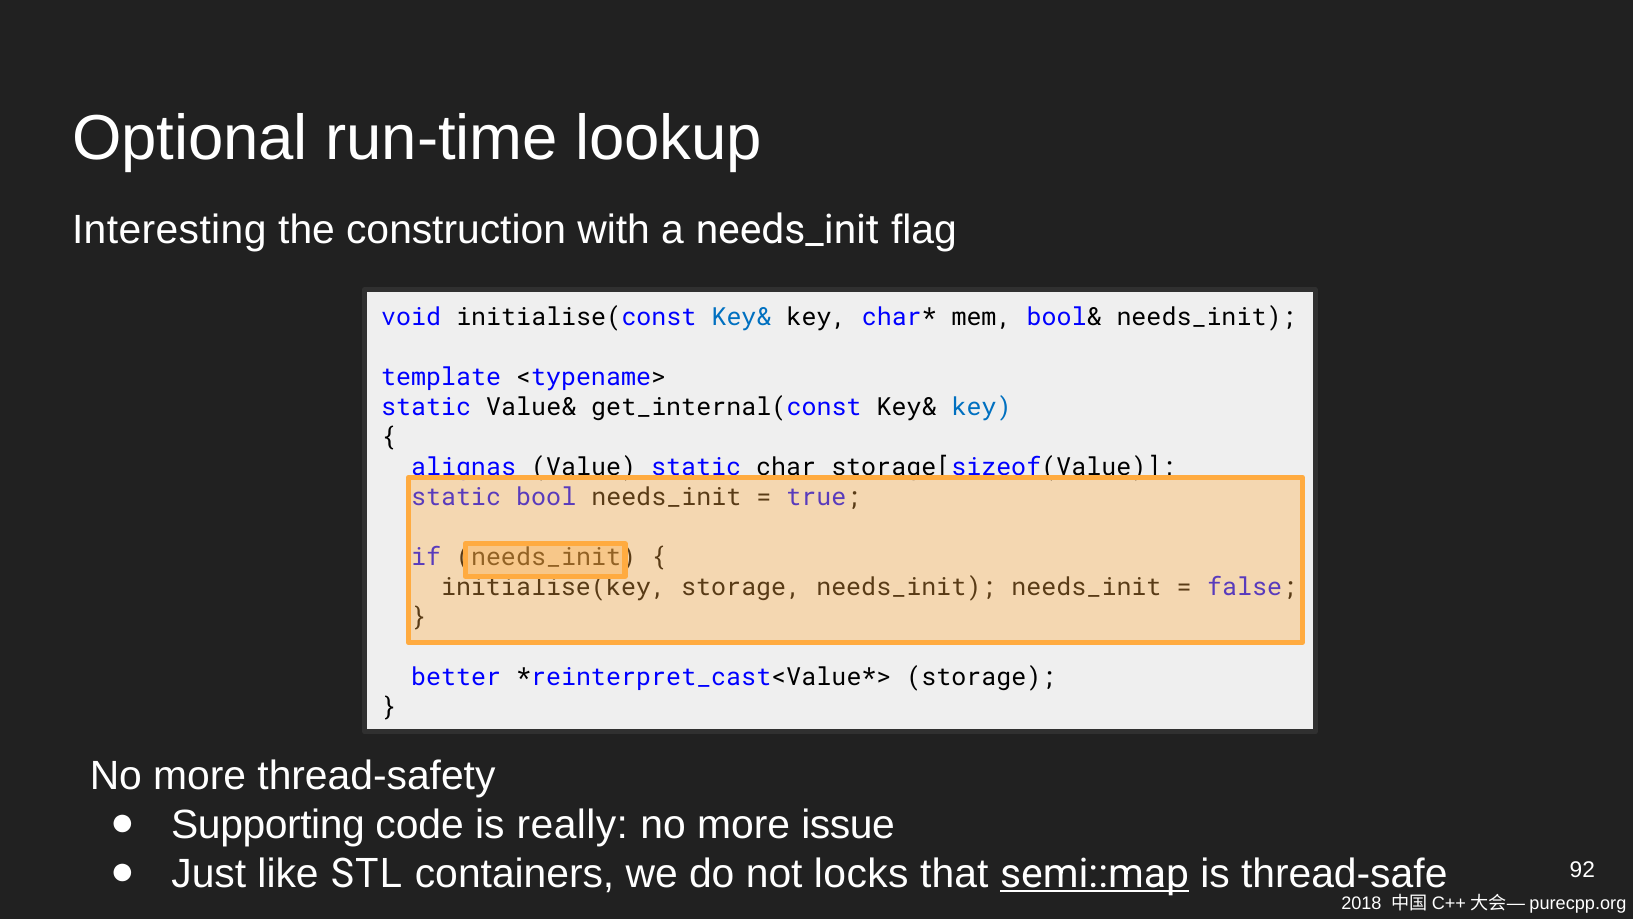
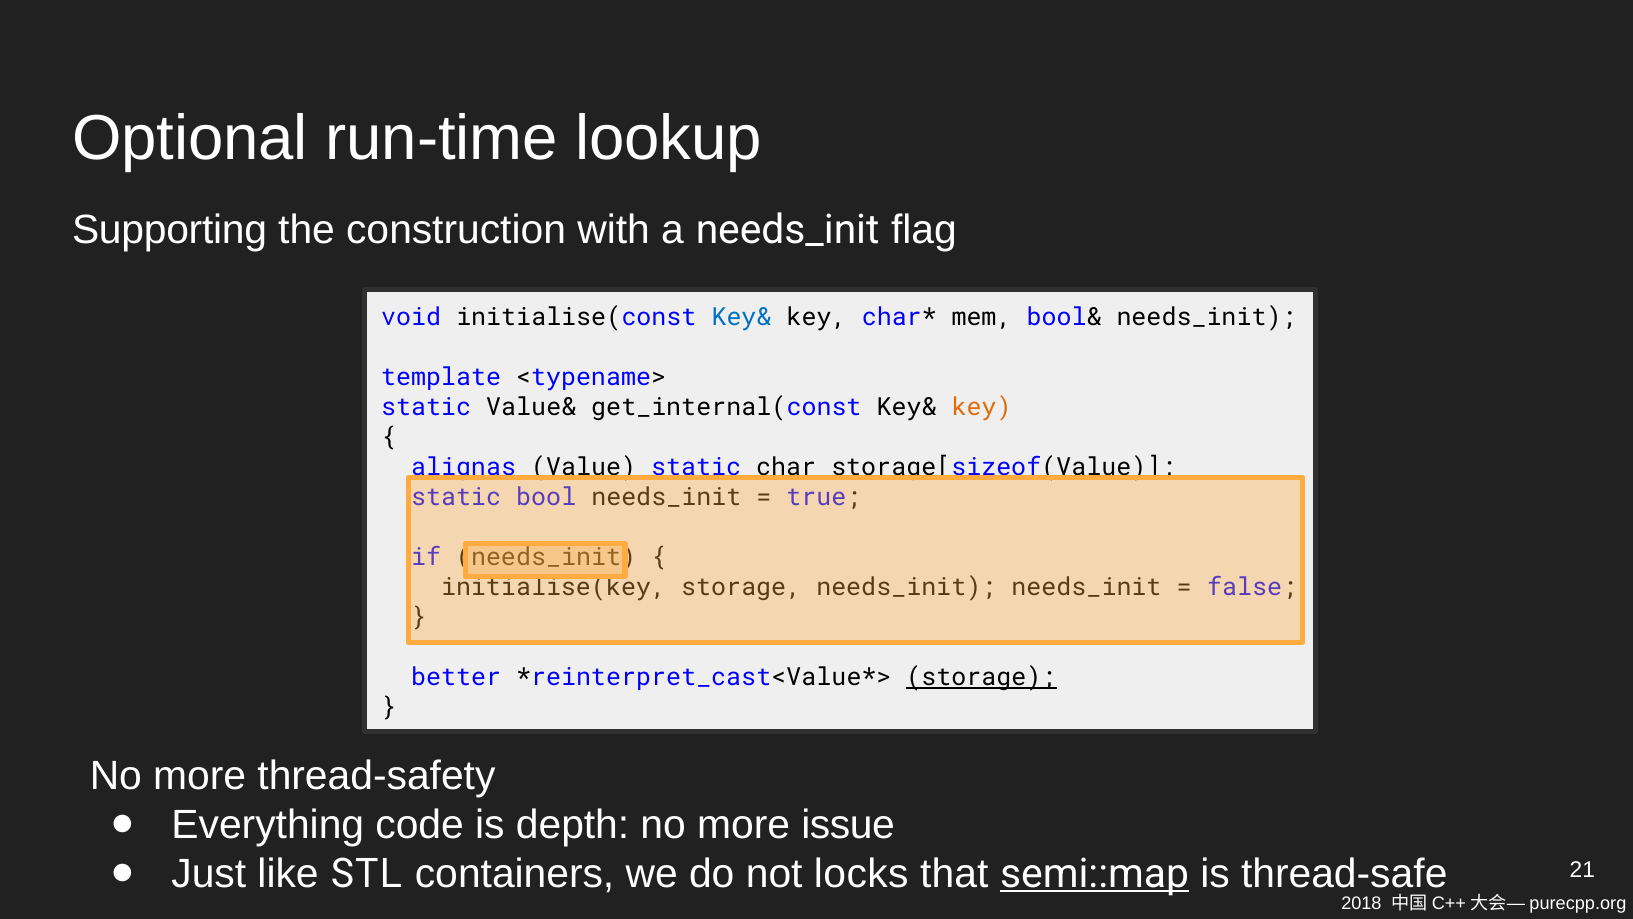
Interesting: Interesting -> Supporting
key at (982, 407) colour: blue -> orange
storage at (981, 677) underline: none -> present
Supporting: Supporting -> Everything
really: really -> depth
92: 92 -> 21
